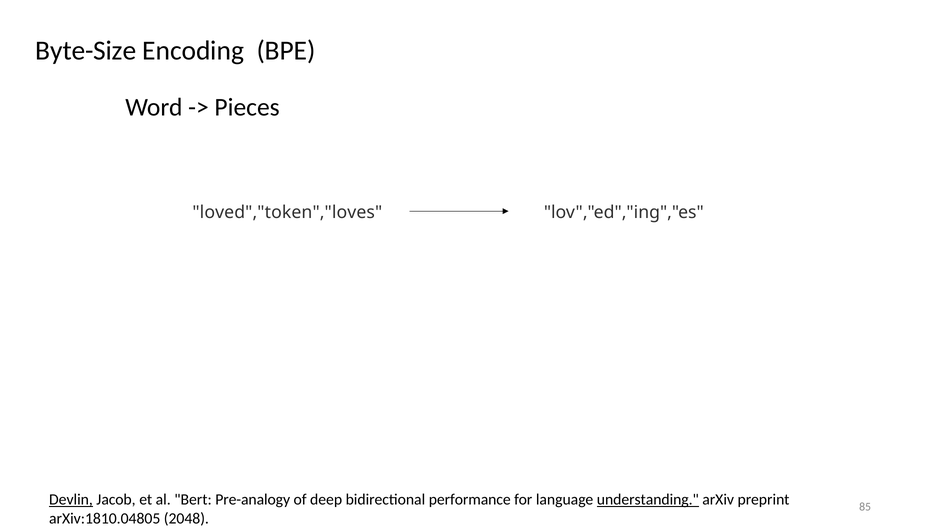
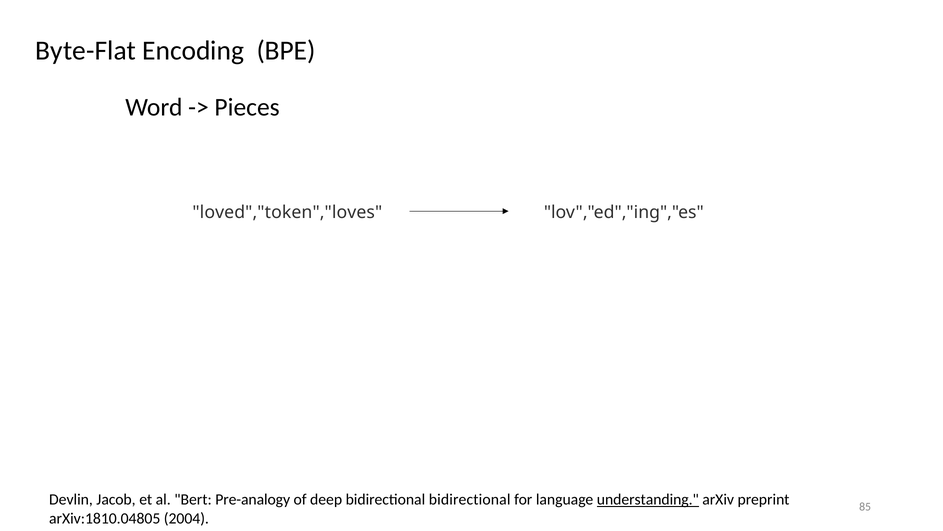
Byte-Size: Byte-Size -> Byte-Flat
Devlin underline: present -> none
bidirectional performance: performance -> bidirectional
2048: 2048 -> 2004
